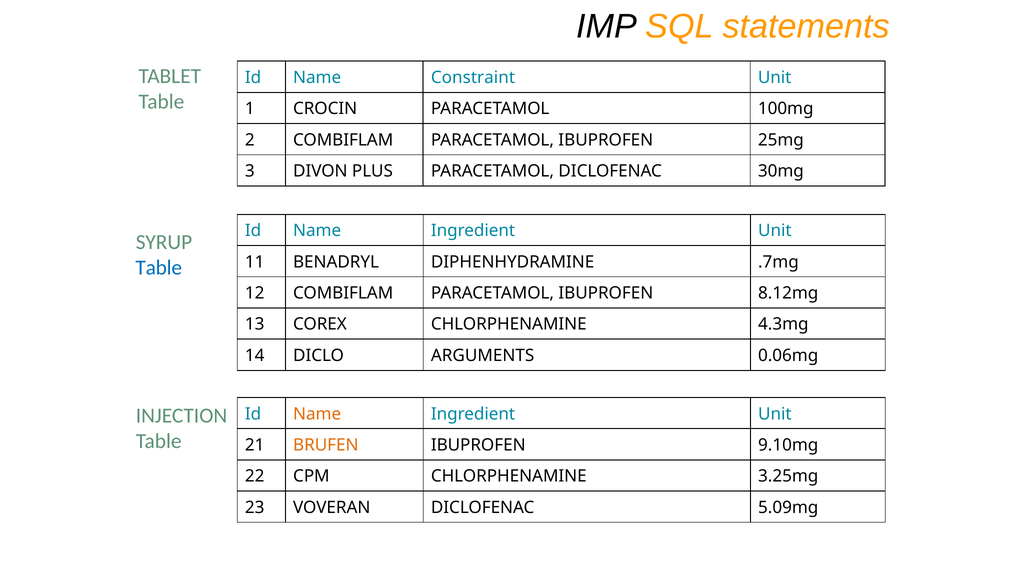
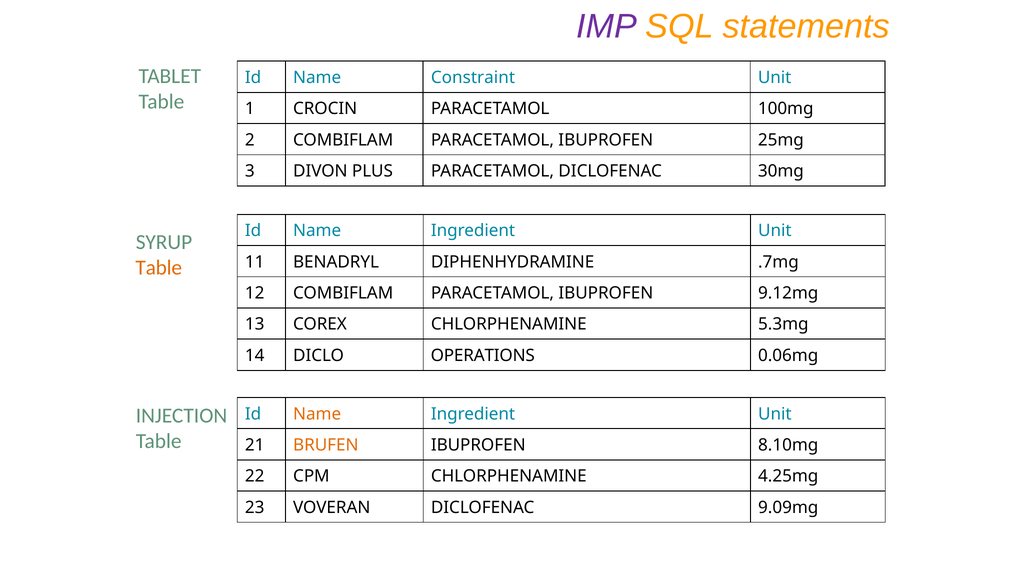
IMP colour: black -> purple
Table at (159, 268) colour: blue -> orange
8.12mg: 8.12mg -> 9.12mg
4.3mg: 4.3mg -> 5.3mg
ARGUMENTS: ARGUMENTS -> OPERATIONS
9.10mg: 9.10mg -> 8.10mg
3.25mg: 3.25mg -> 4.25mg
5.09mg: 5.09mg -> 9.09mg
